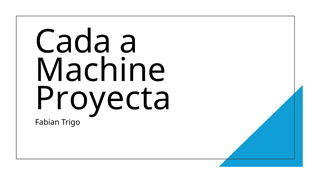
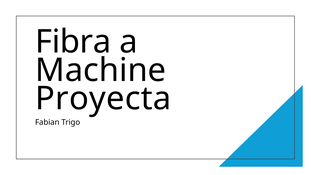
Cada: Cada -> Fibra
